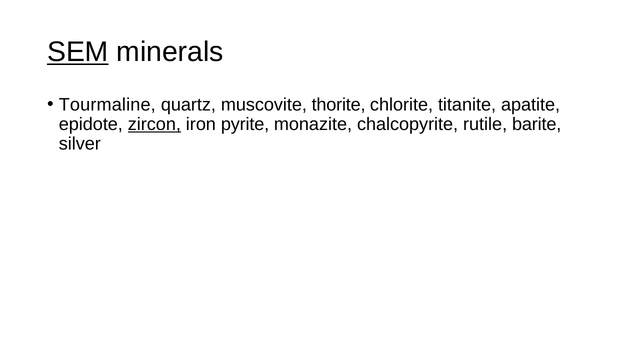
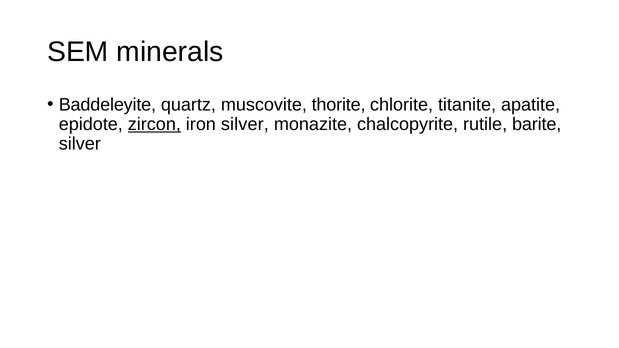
SEM underline: present -> none
Tourmaline: Tourmaline -> Baddeleyite
iron pyrite: pyrite -> silver
